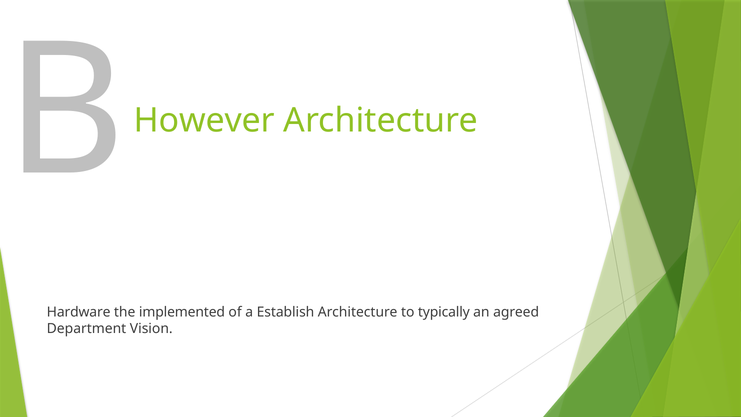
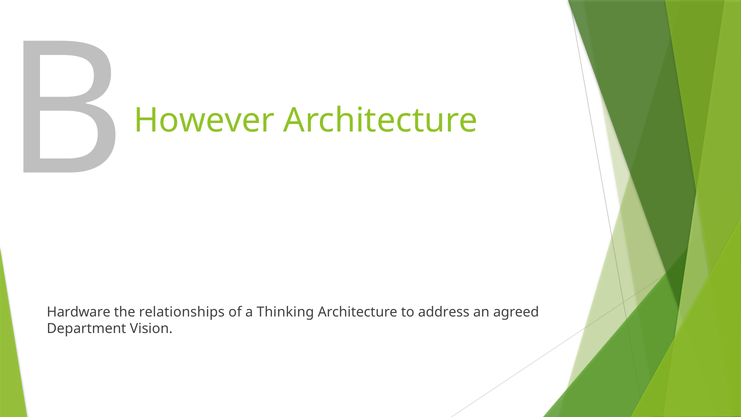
implemented: implemented -> relationships
Establish: Establish -> Thinking
typically: typically -> address
